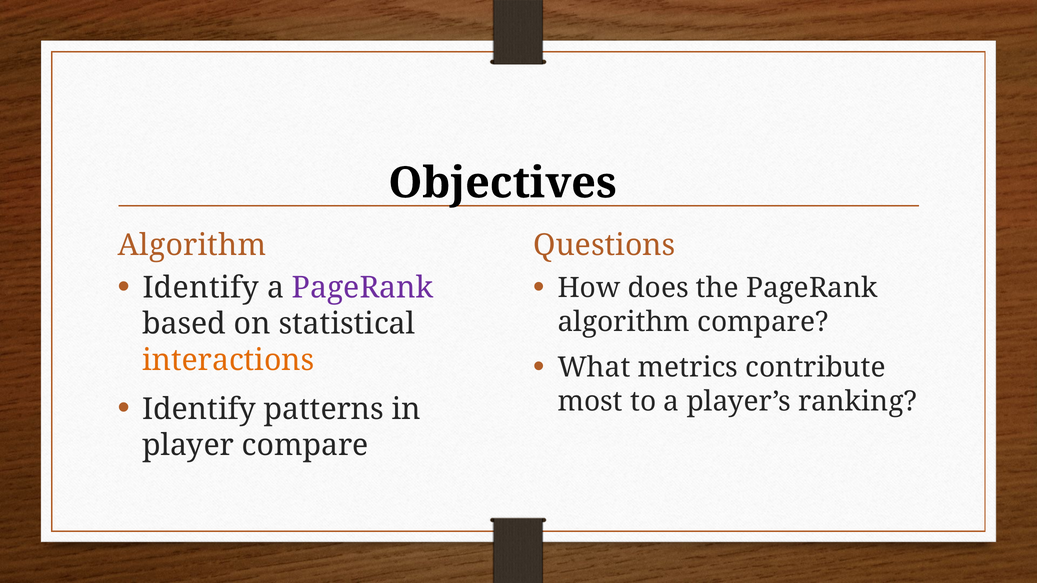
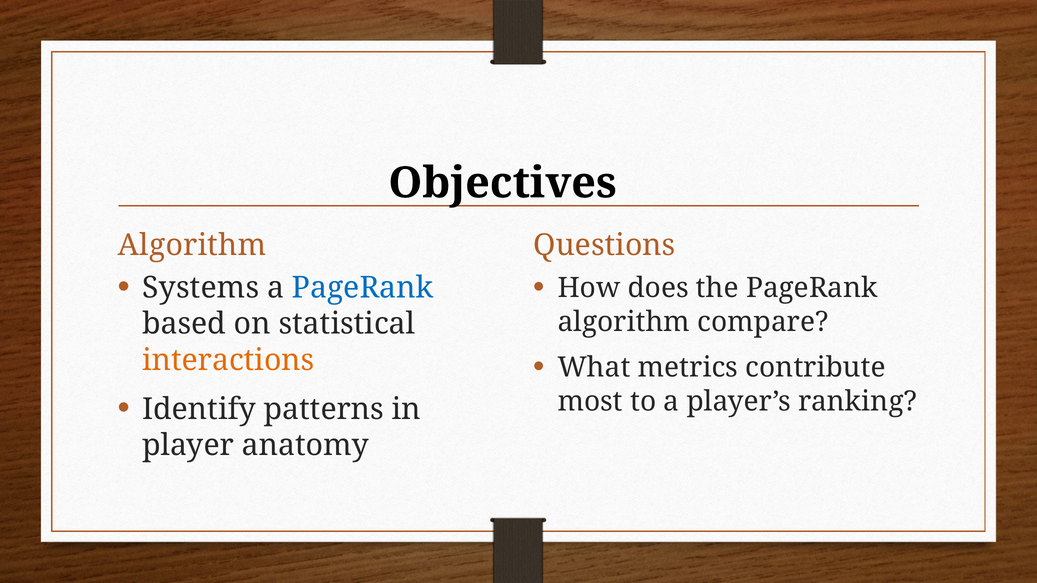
Identify at (201, 288): Identify -> Systems
PageRank at (363, 288) colour: purple -> blue
player compare: compare -> anatomy
